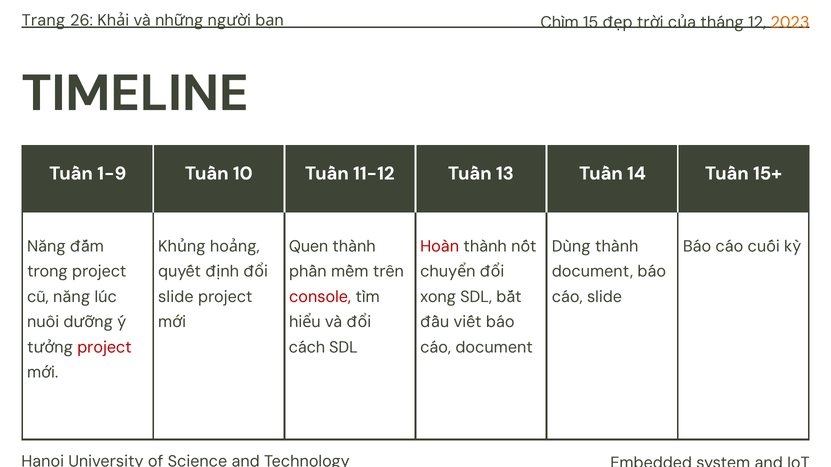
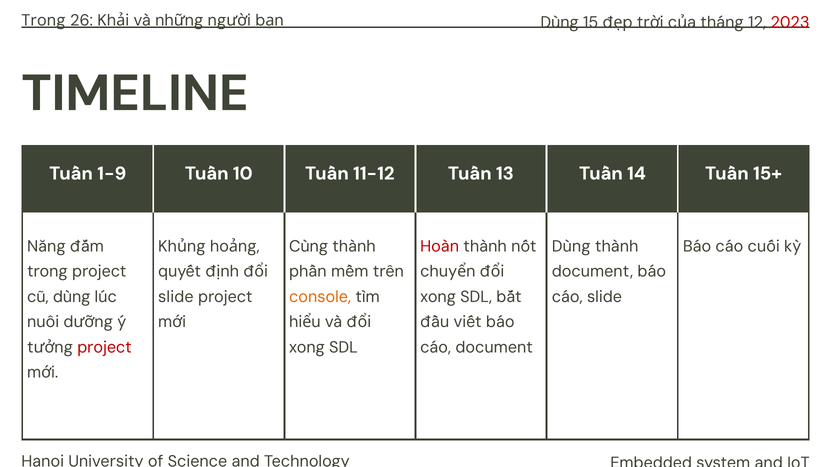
Trang at (43, 20): Trang -> Trong
Chìm at (560, 23): Chìm -> Dùng
2023 colour: orange -> red
Quen: Quen -> Cùng
cũ năng: năng -> dùng
console colour: red -> orange
cách at (307, 348): cách -> xong
